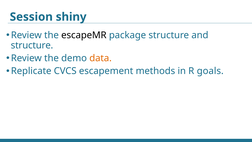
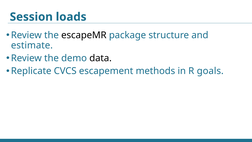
shiny: shiny -> loads
structure at (32, 45): structure -> estimate
data colour: orange -> black
